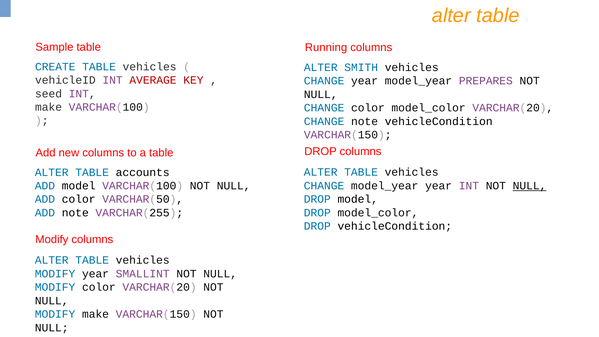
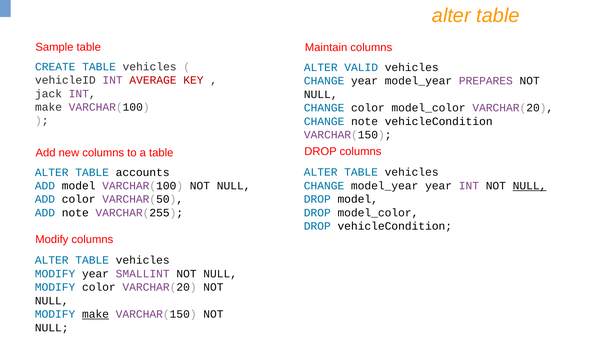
Running: Running -> Maintain
SMITH: SMITH -> VALID
seed: seed -> jack
make at (96, 314) underline: none -> present
